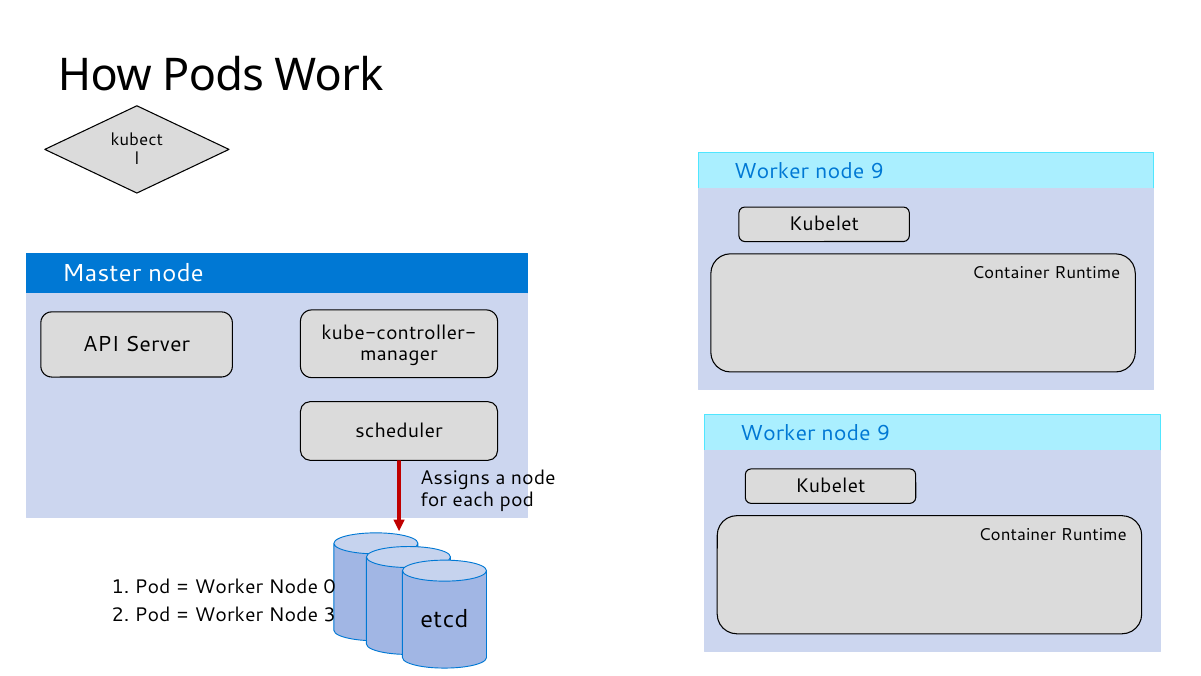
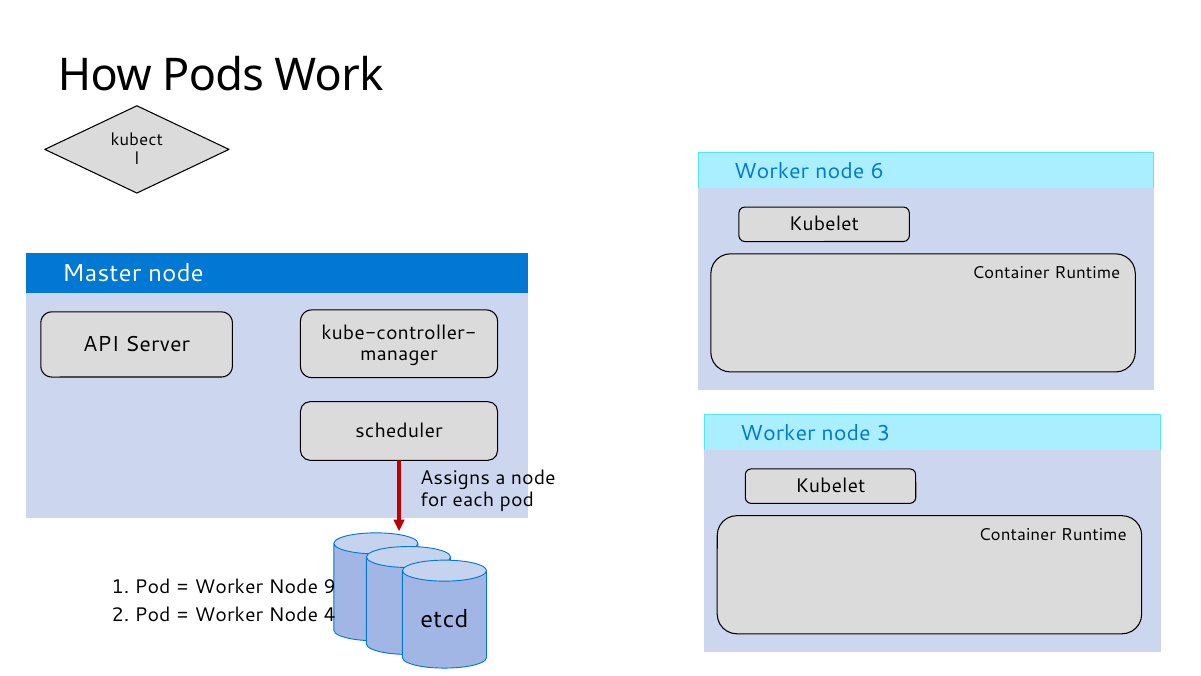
9 at (877, 171): 9 -> 6
9 at (884, 433): 9 -> 3
0: 0 -> 9
3: 3 -> 4
